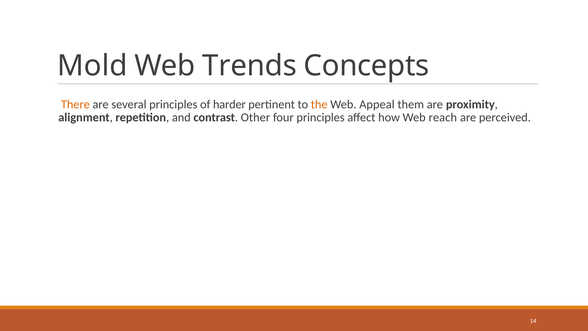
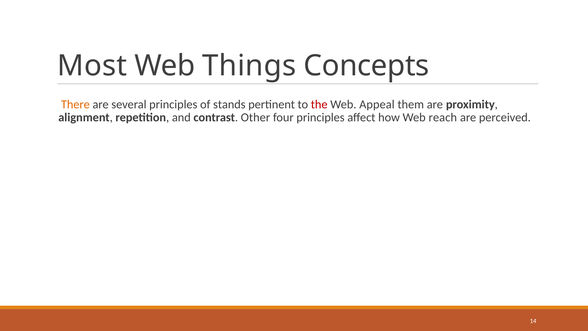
Mold: Mold -> Most
Trends: Trends -> Things
harder: harder -> stands
the colour: orange -> red
